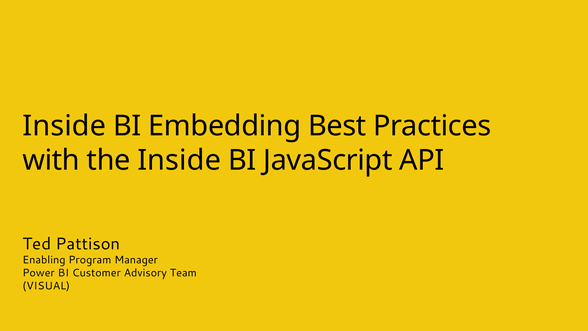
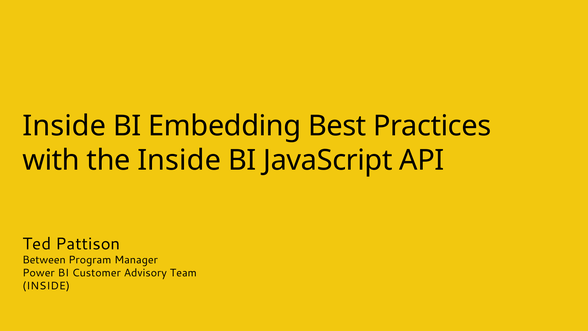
Enabling: Enabling -> Between
VISUAL at (46, 286): VISUAL -> INSIDE
